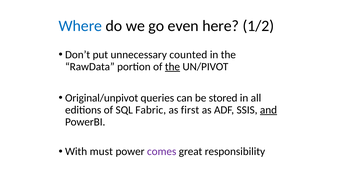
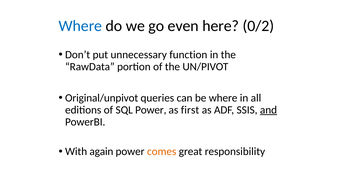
1/2: 1/2 -> 0/2
counted: counted -> function
the at (172, 67) underline: present -> none
be stored: stored -> where
SQL Fabric: Fabric -> Power
must: must -> again
comes colour: purple -> orange
